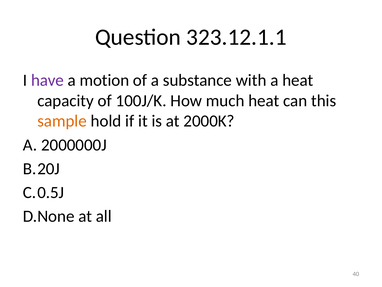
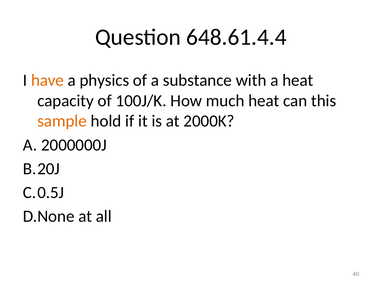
323.12.1.1: 323.12.1.1 -> 648.61.4.4
have colour: purple -> orange
motion: motion -> physics
